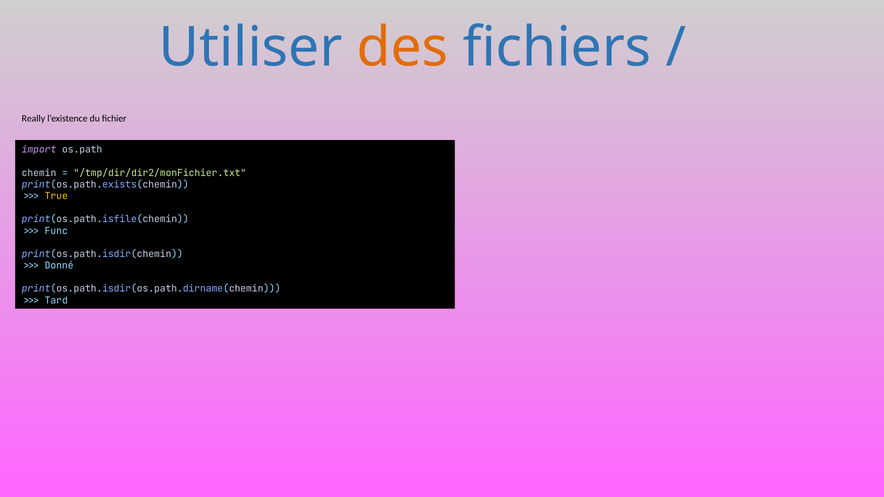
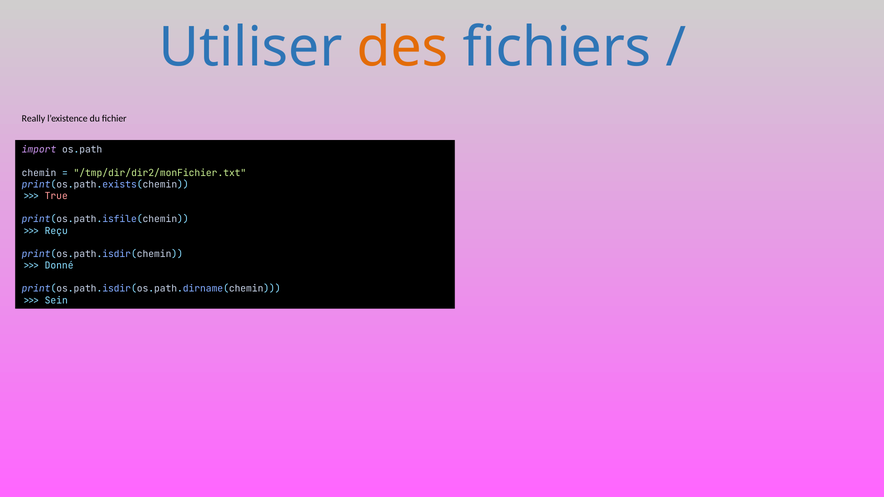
True colour: yellow -> pink
Func: Func -> Reçu
Tard: Tard -> Sein
